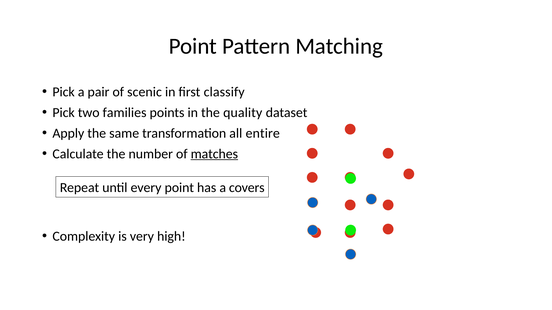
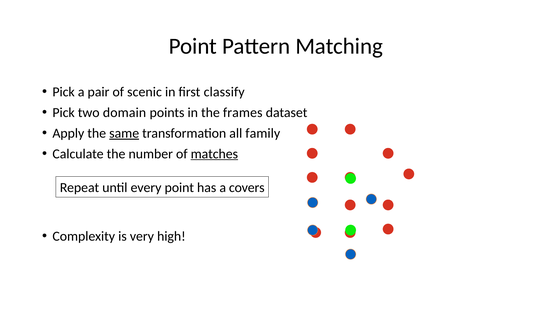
families: families -> domain
quality: quality -> frames
same underline: none -> present
entire: entire -> family
